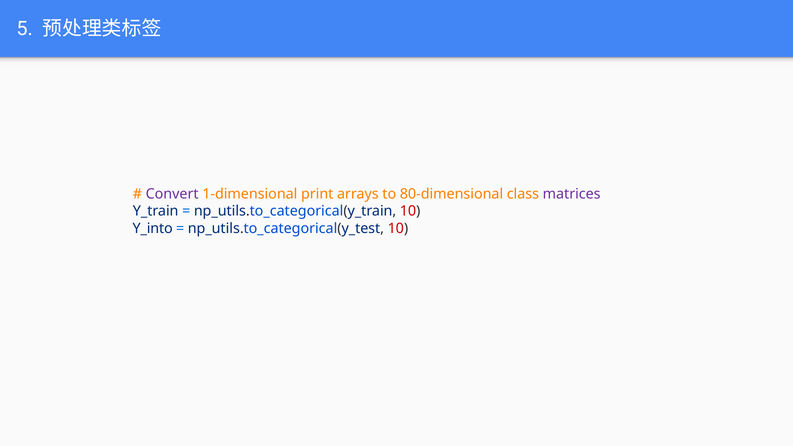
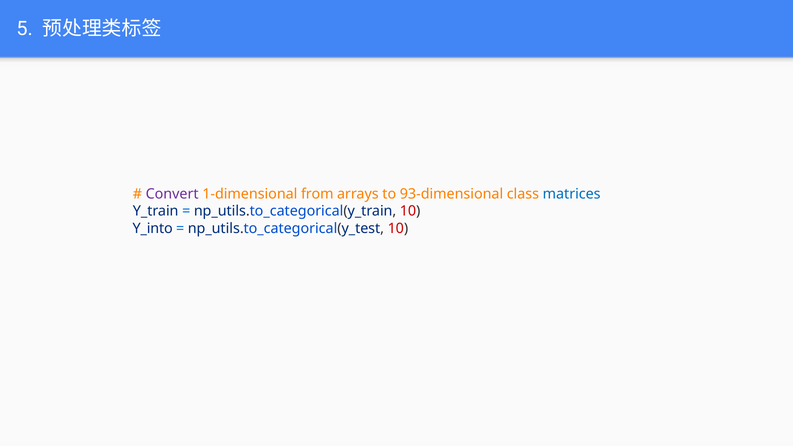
print: print -> from
80-dimensional: 80-dimensional -> 93-dimensional
matrices colour: purple -> blue
